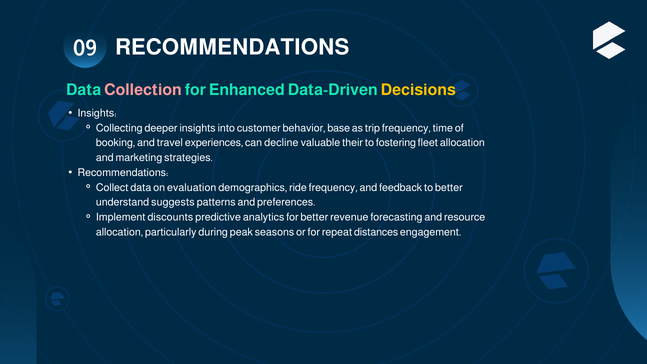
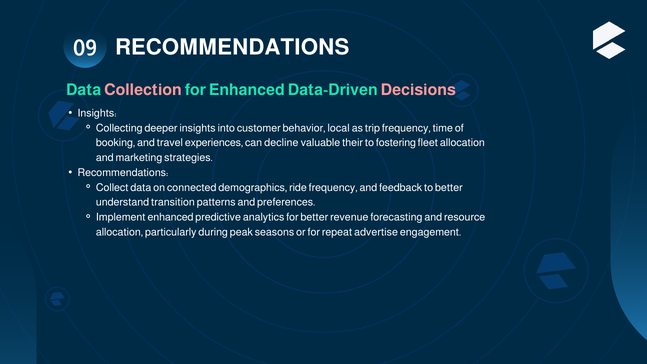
Decisions colour: yellow -> pink
base: base -> local
evaluation: evaluation -> connected
suggests: suggests -> transition
Implement discounts: discounts -> enhanced
distances: distances -> advertise
